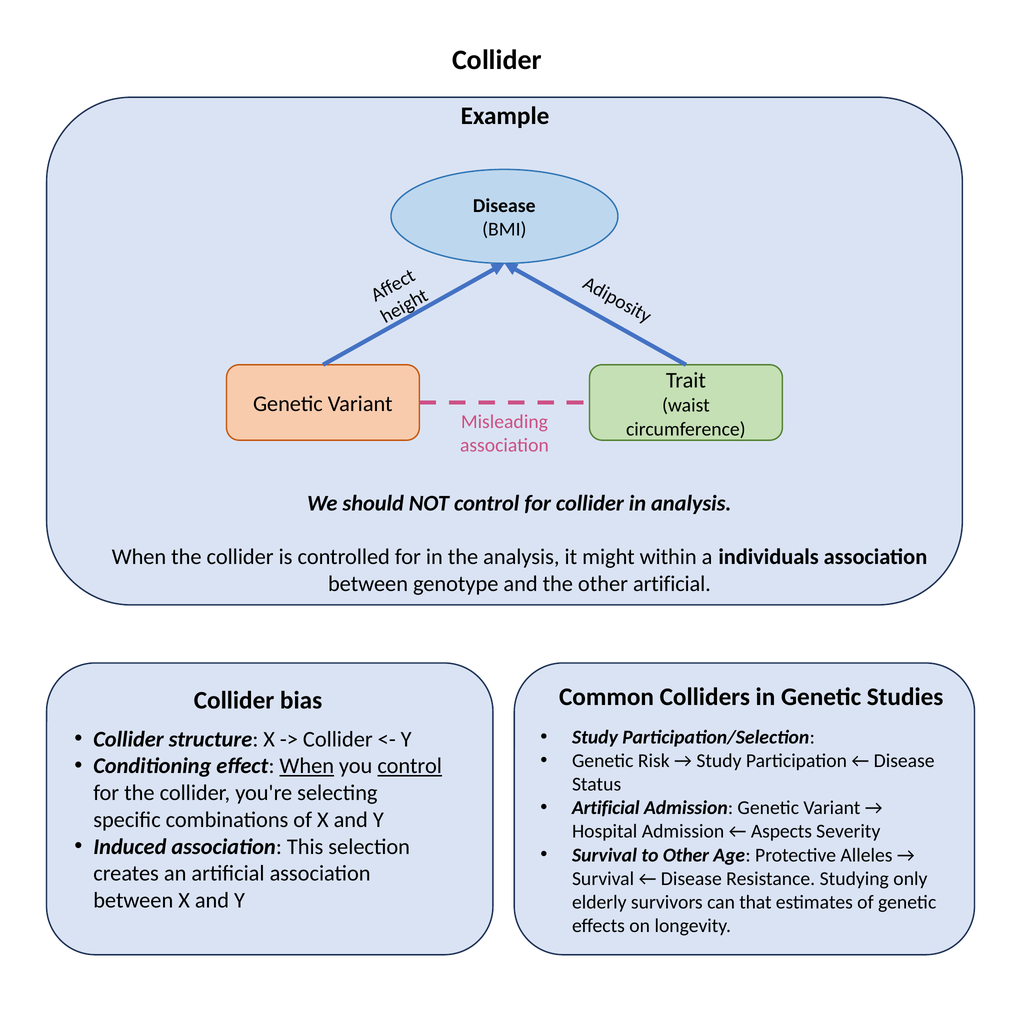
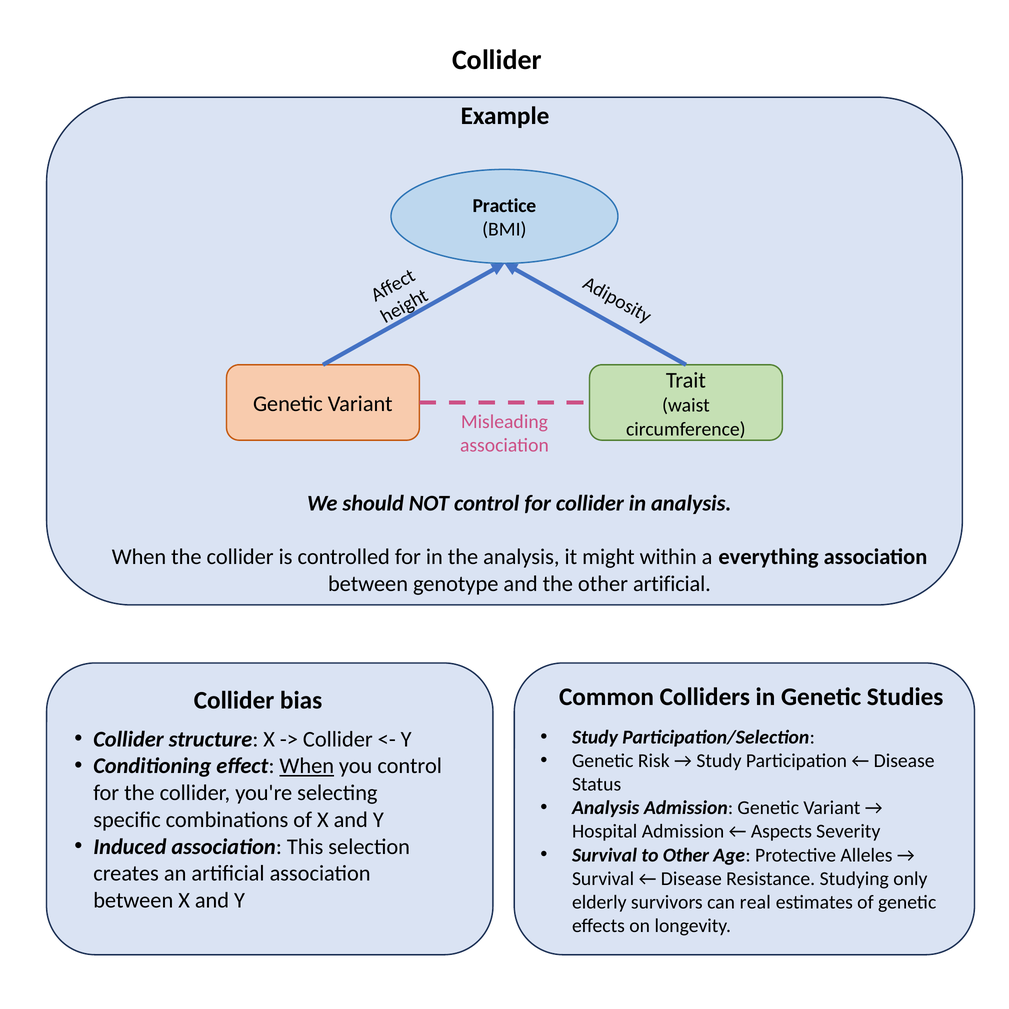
Disease at (504, 206): Disease -> Practice
individuals: individuals -> everything
control at (410, 766) underline: present -> none
Artificial at (606, 808): Artificial -> Analysis
that: that -> real
